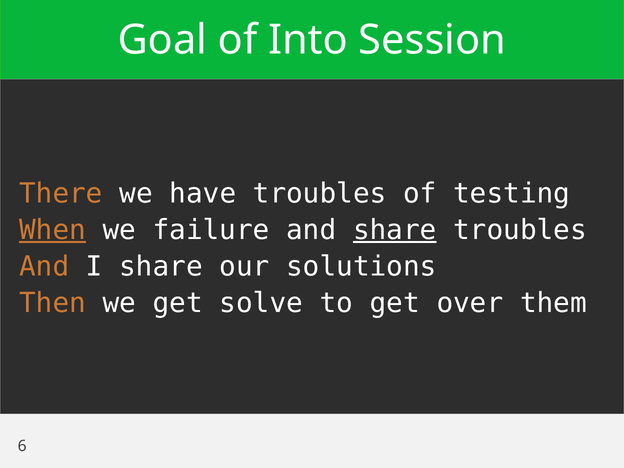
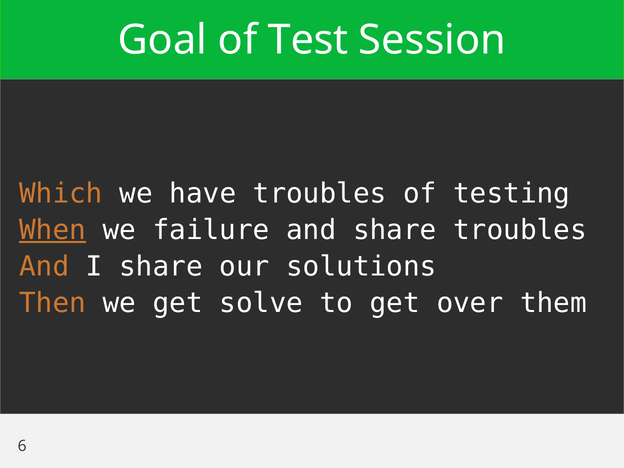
Into: Into -> Test
There: There -> Which
share at (395, 230) underline: present -> none
